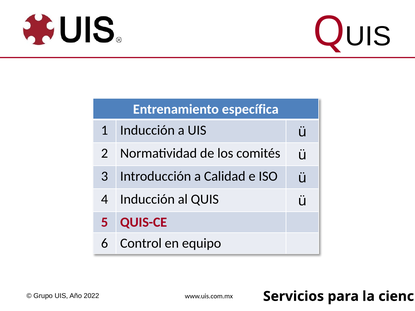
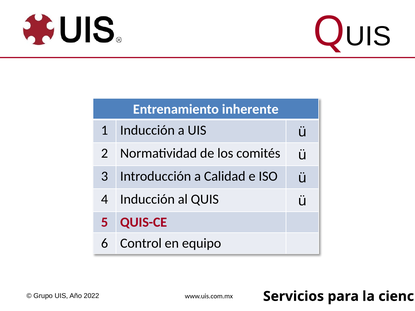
específica: específica -> inherente
